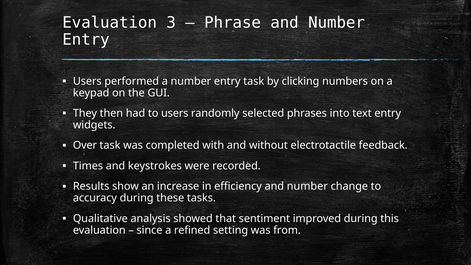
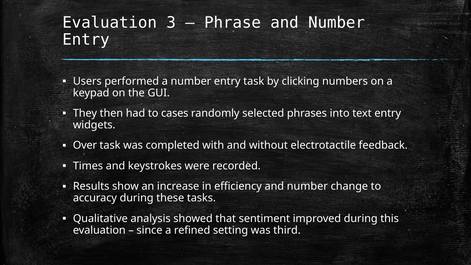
to users: users -> cases
from: from -> third
